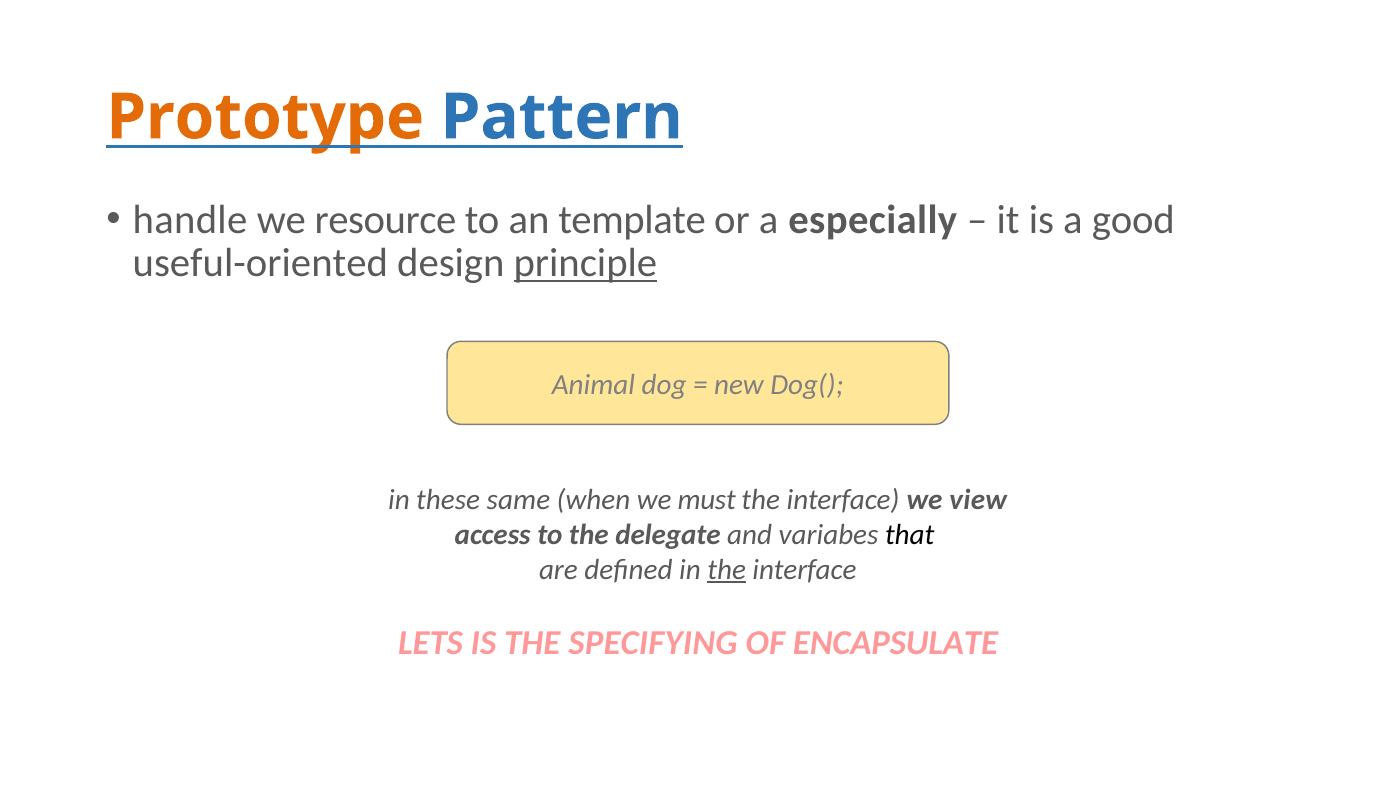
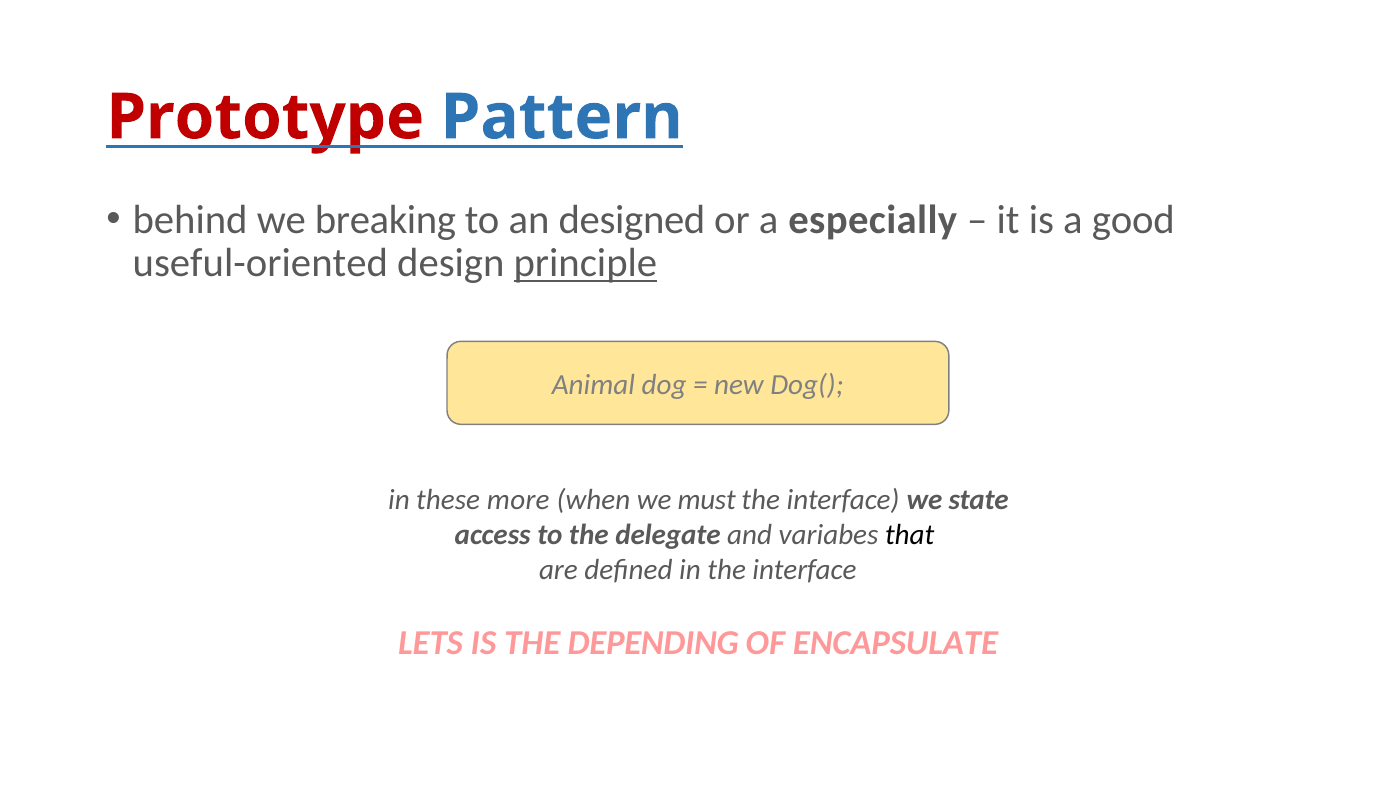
Prototype colour: orange -> red
handle: handle -> behind
resource: resource -> breaking
template: template -> designed
same: same -> more
view: view -> state
the at (727, 570) underline: present -> none
SPECIFYING: SPECIFYING -> DEPENDING
